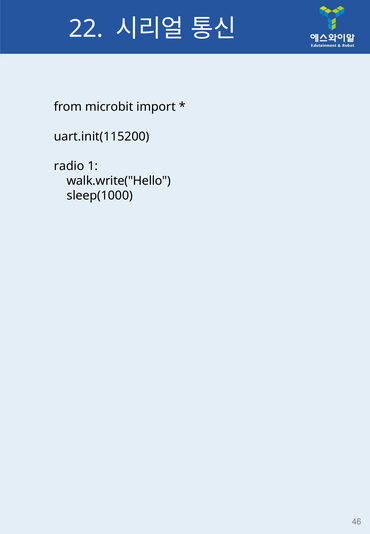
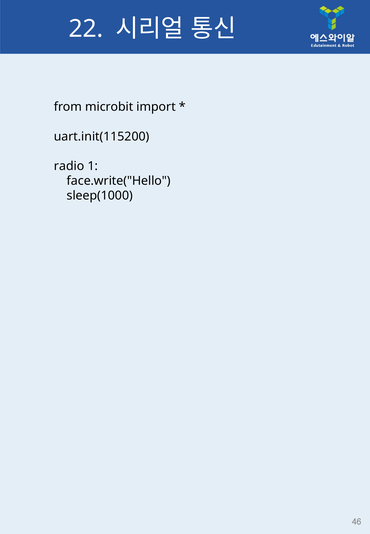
walk.write("Hello: walk.write("Hello -> face.write("Hello
